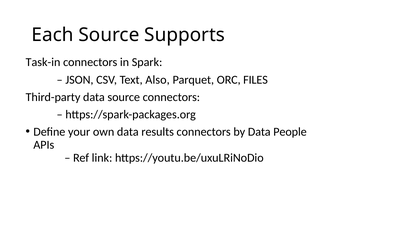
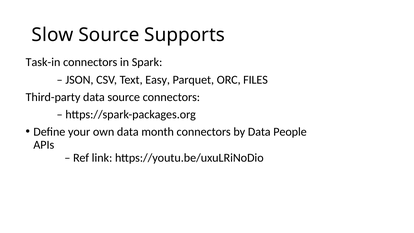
Each: Each -> Slow
Also: Also -> Easy
results: results -> month
